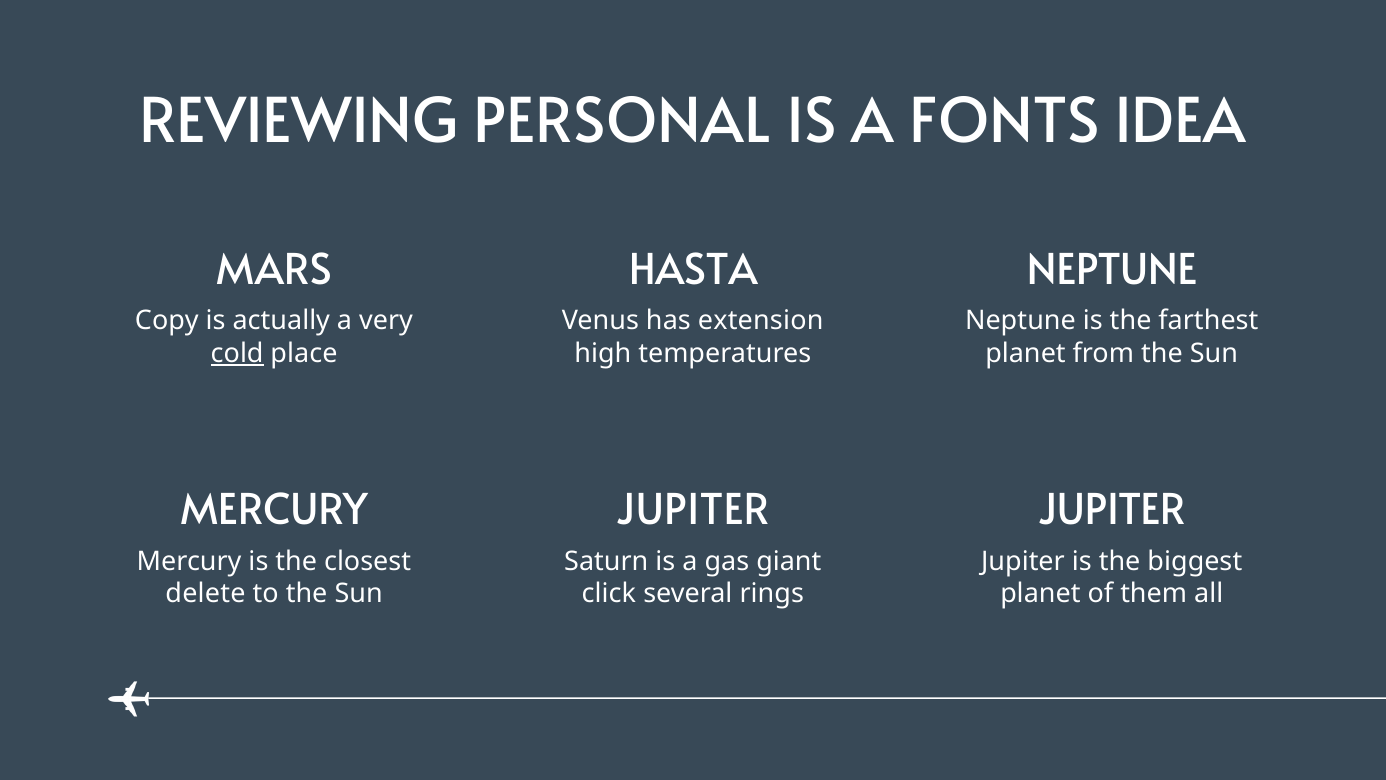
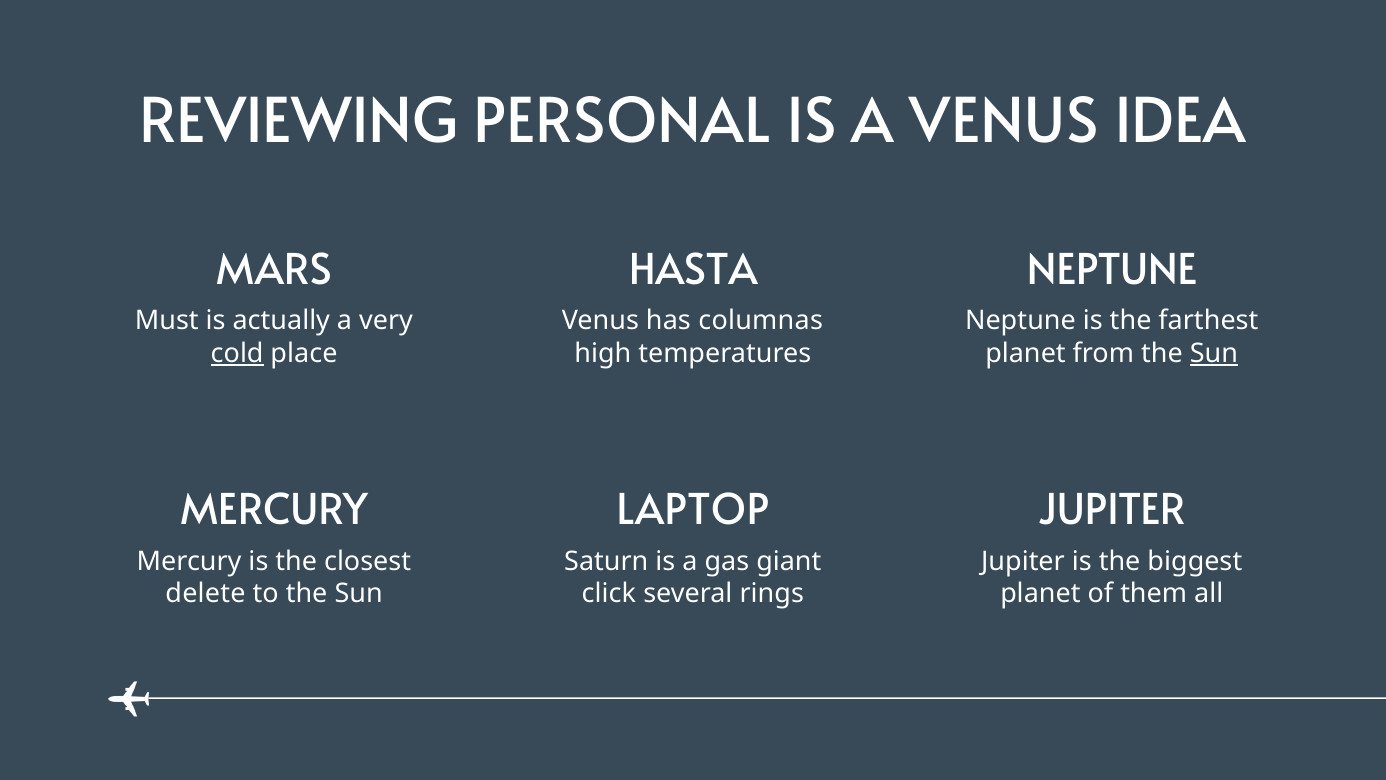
A FONTS: FONTS -> VENUS
Copy: Copy -> Must
extension: extension -> columnas
Sun at (1214, 353) underline: none -> present
MERCURY JUPITER: JUPITER -> LAPTOP
